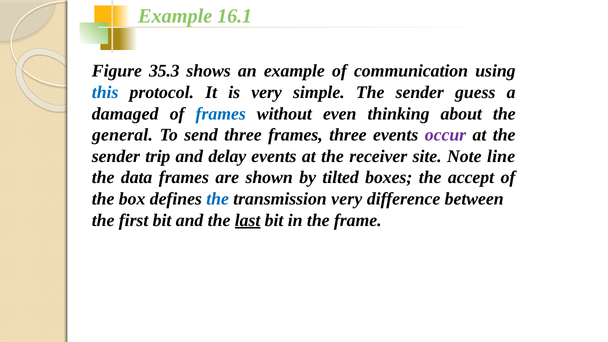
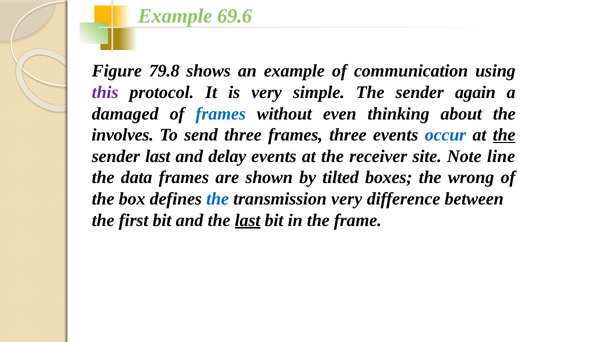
16.1: 16.1 -> 69.6
35.3: 35.3 -> 79.8
this colour: blue -> purple
guess: guess -> again
general: general -> involves
occur colour: purple -> blue
the at (504, 135) underline: none -> present
sender trip: trip -> last
accept: accept -> wrong
